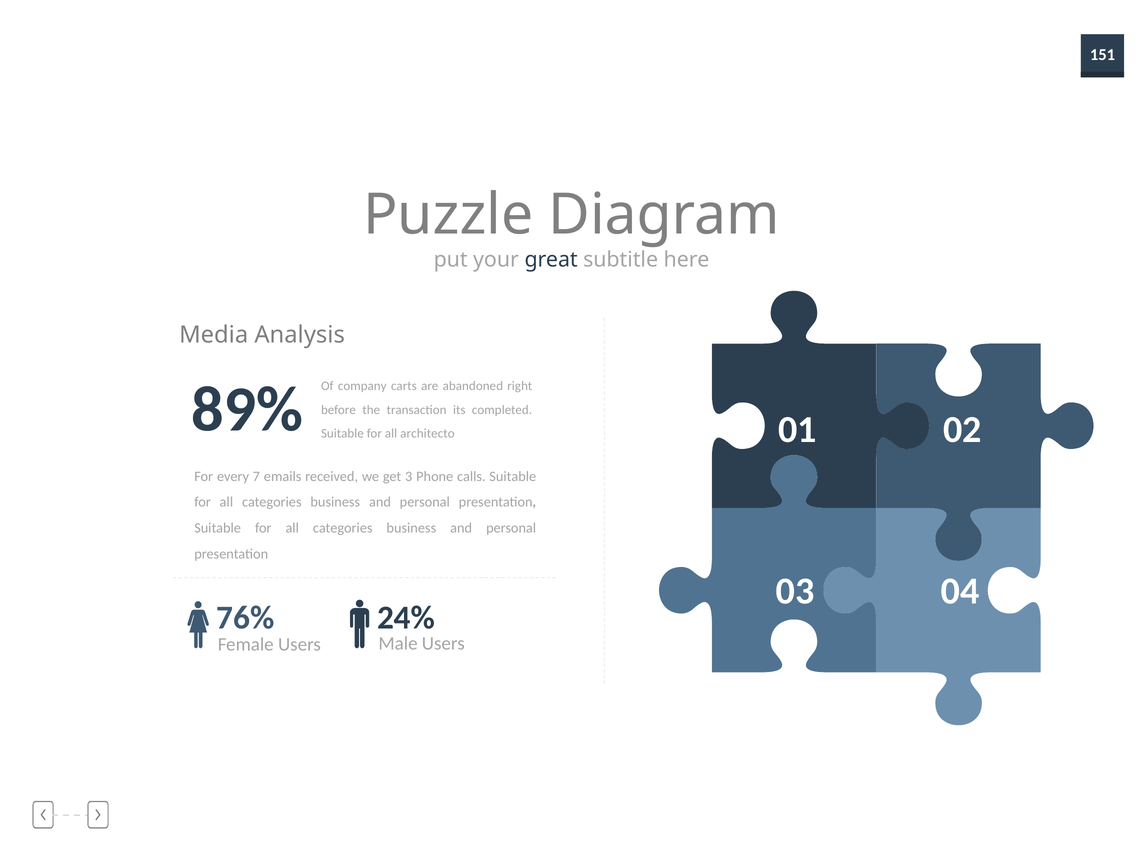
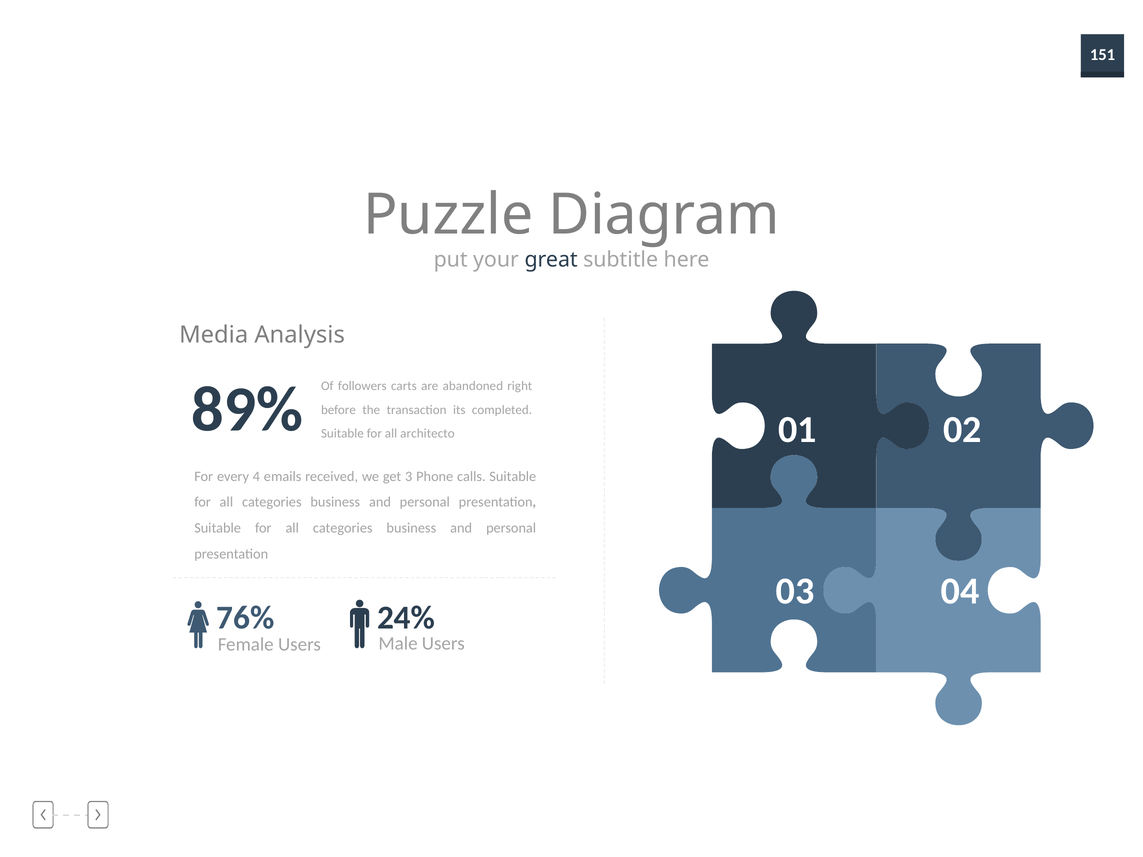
company: company -> followers
7: 7 -> 4
